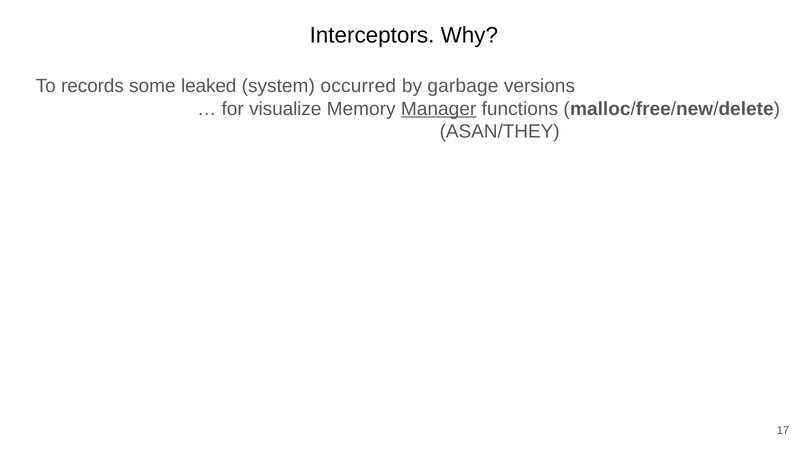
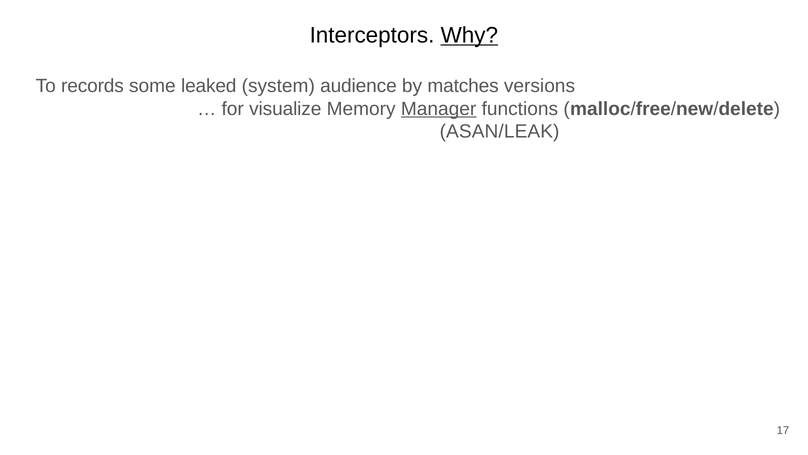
Why underline: none -> present
occurred: occurred -> audience
garbage: garbage -> matches
ASAN/THEY: ASAN/THEY -> ASAN/LEAK
